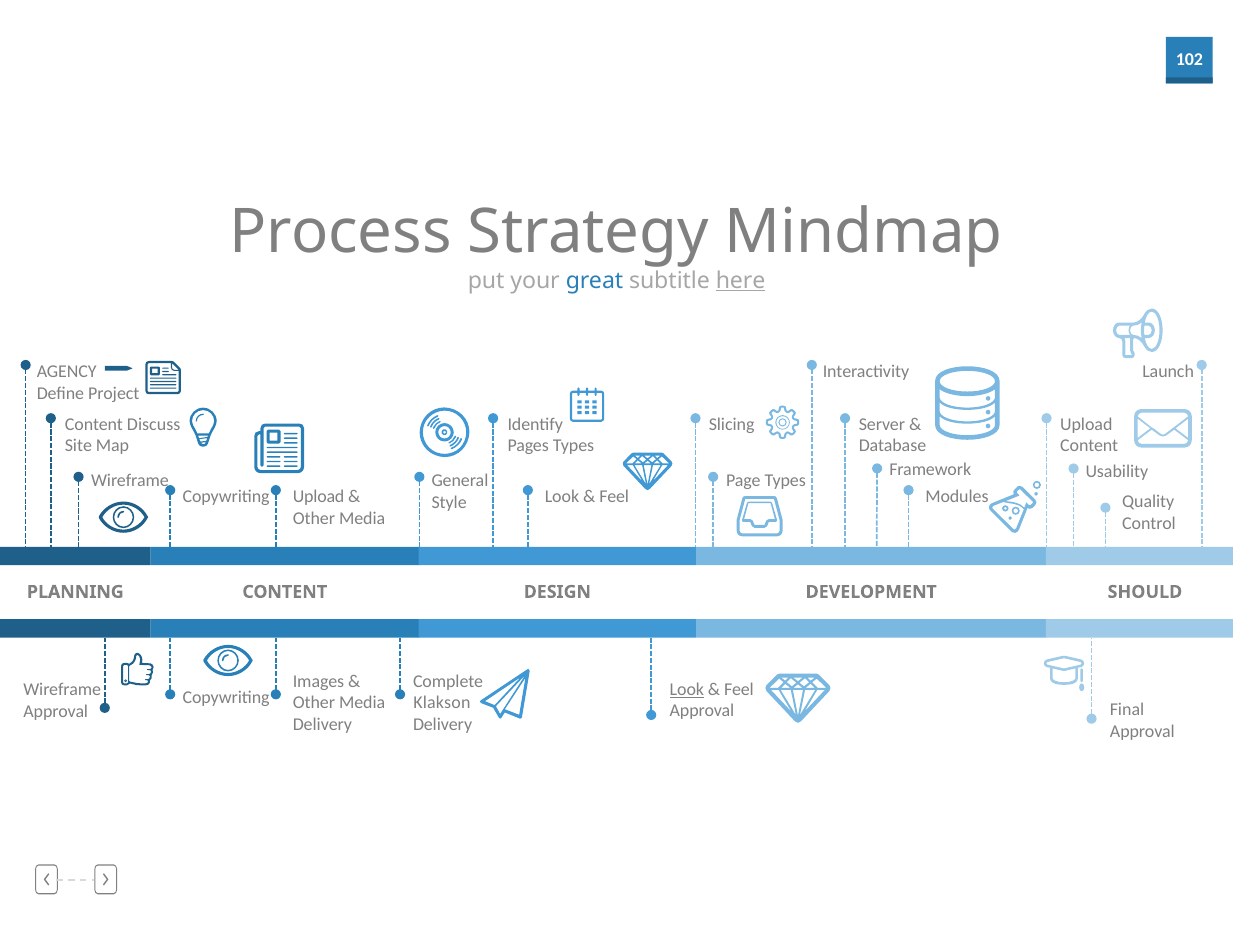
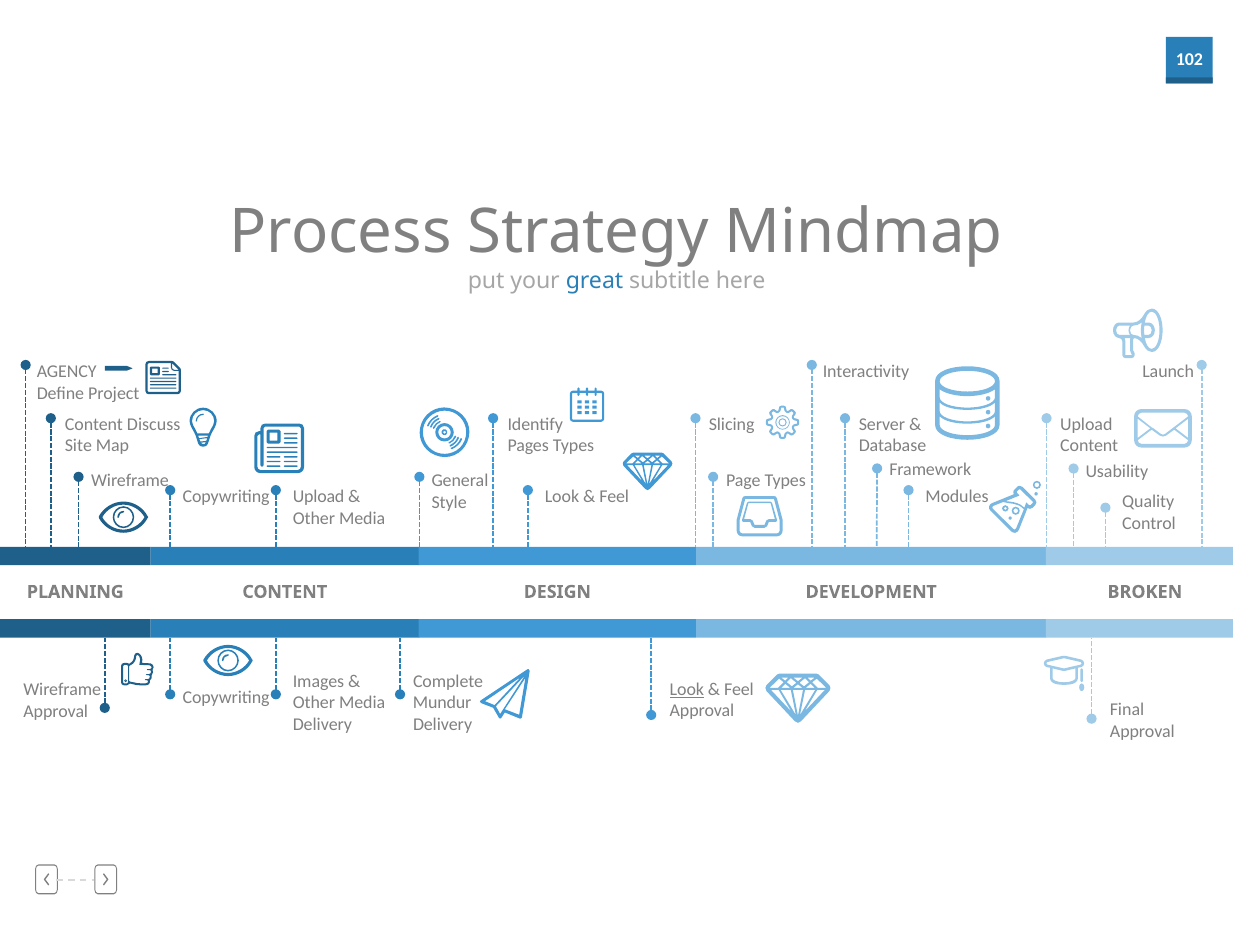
here underline: present -> none
SHOULD: SHOULD -> BROKEN
Klakson: Klakson -> Mundur
